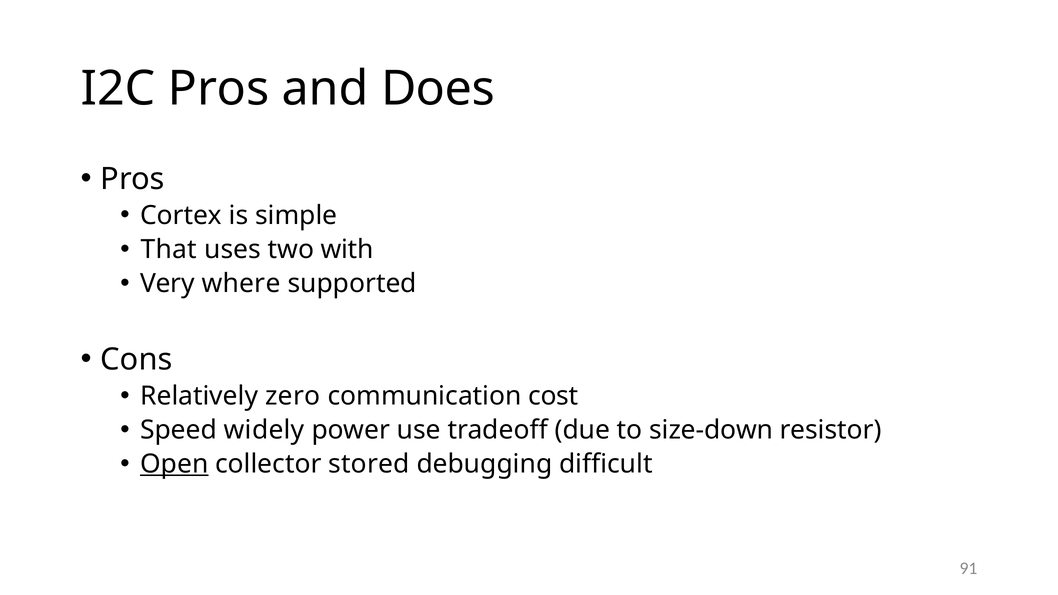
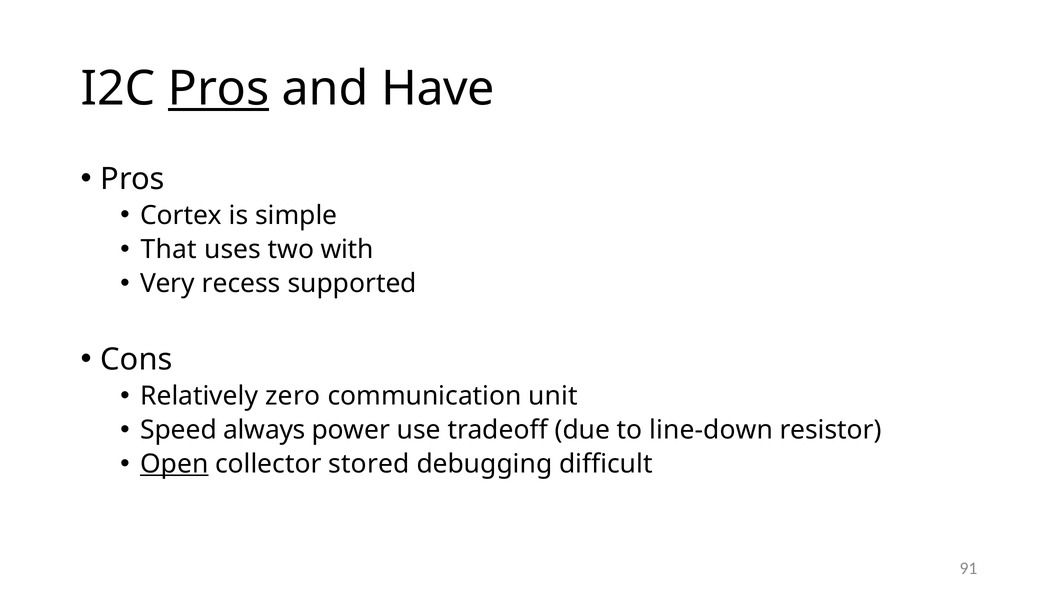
Pros at (219, 89) underline: none -> present
Does: Does -> Have
where: where -> recess
cost: cost -> unit
widely: widely -> always
size-down: size-down -> line-down
